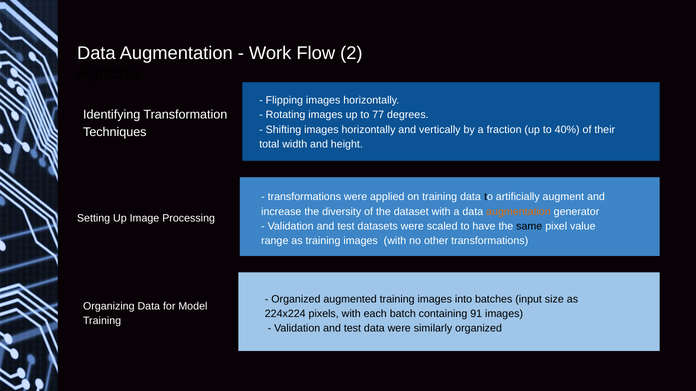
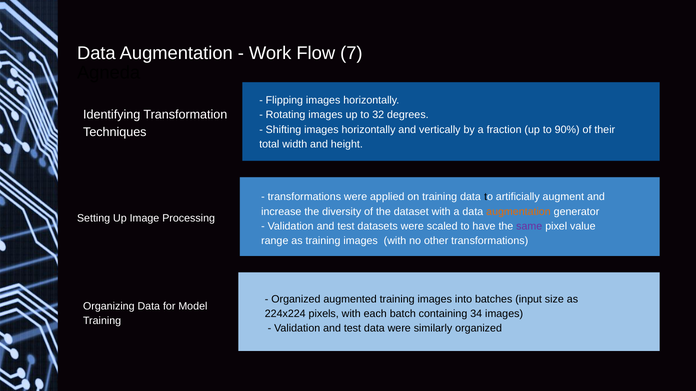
2: 2 -> 7
77: 77 -> 32
40%: 40% -> 90%
same colour: black -> purple
91: 91 -> 34
